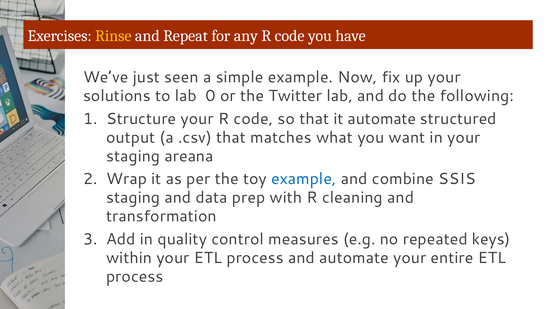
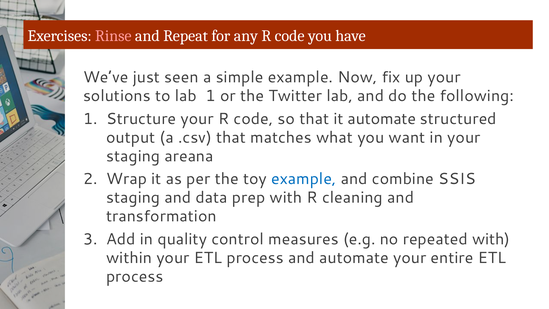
Rinse colour: yellow -> pink
lab 0: 0 -> 1
repeated keys: keys -> with
